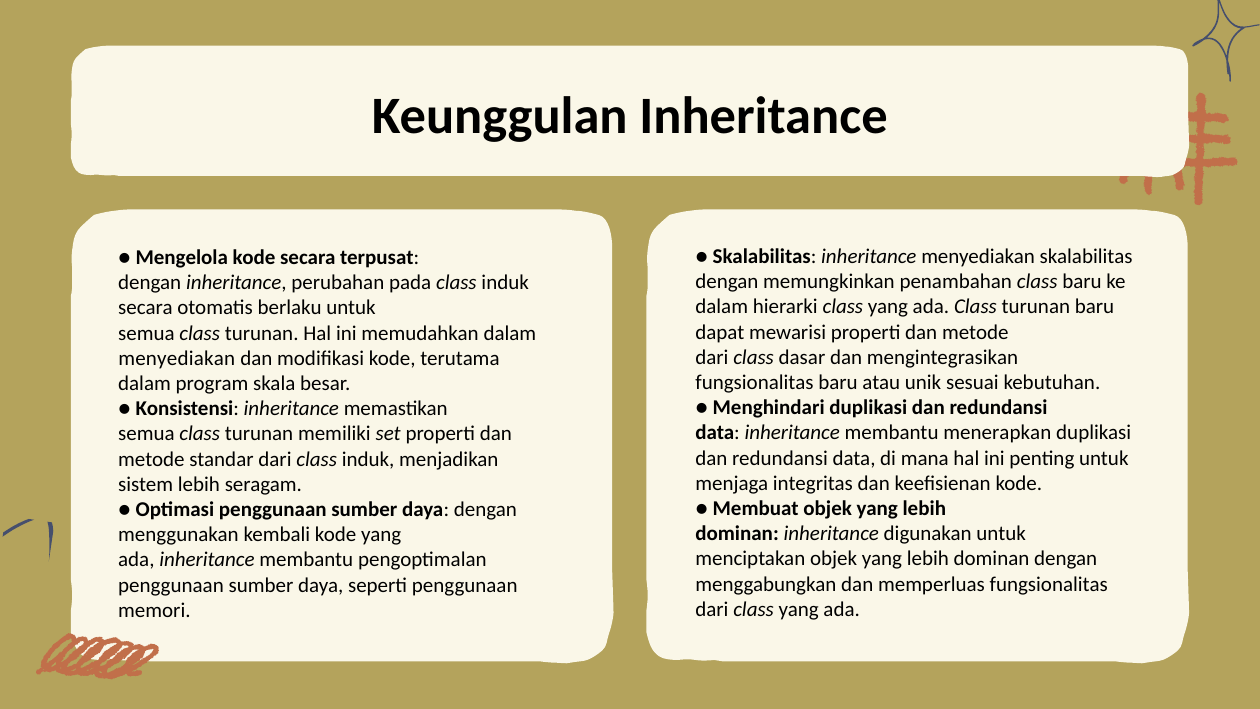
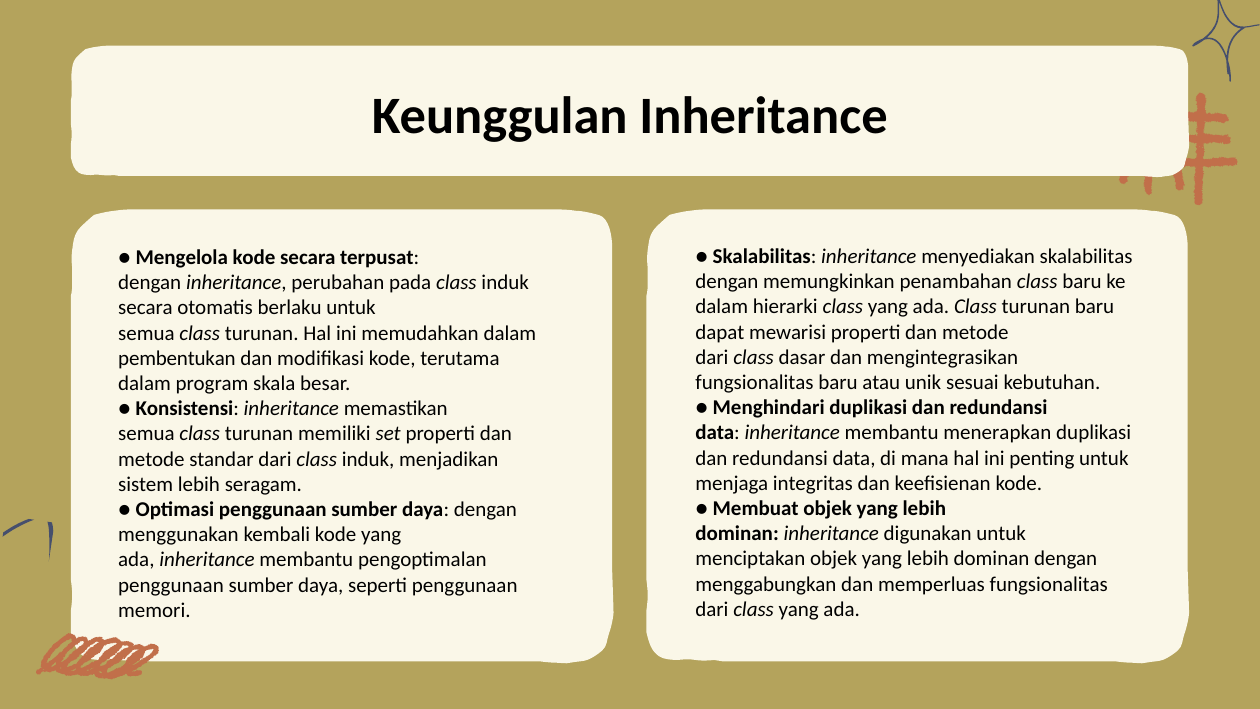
menyediakan at (177, 358): menyediakan -> pembentukan
